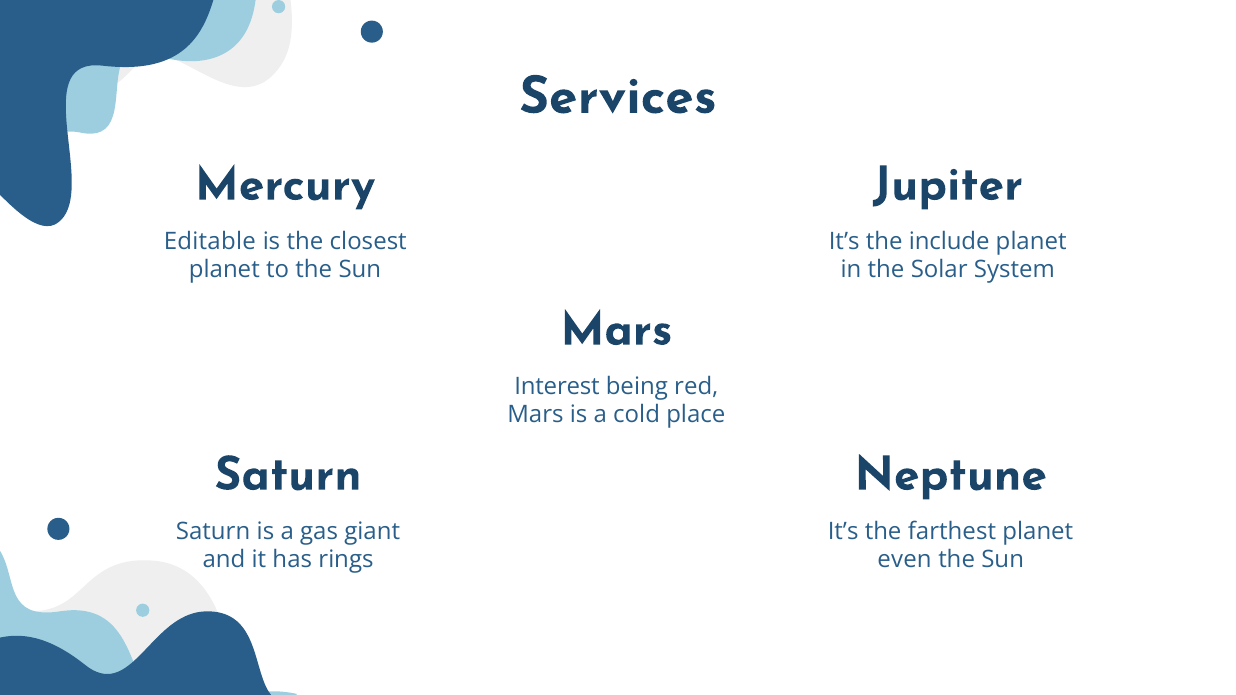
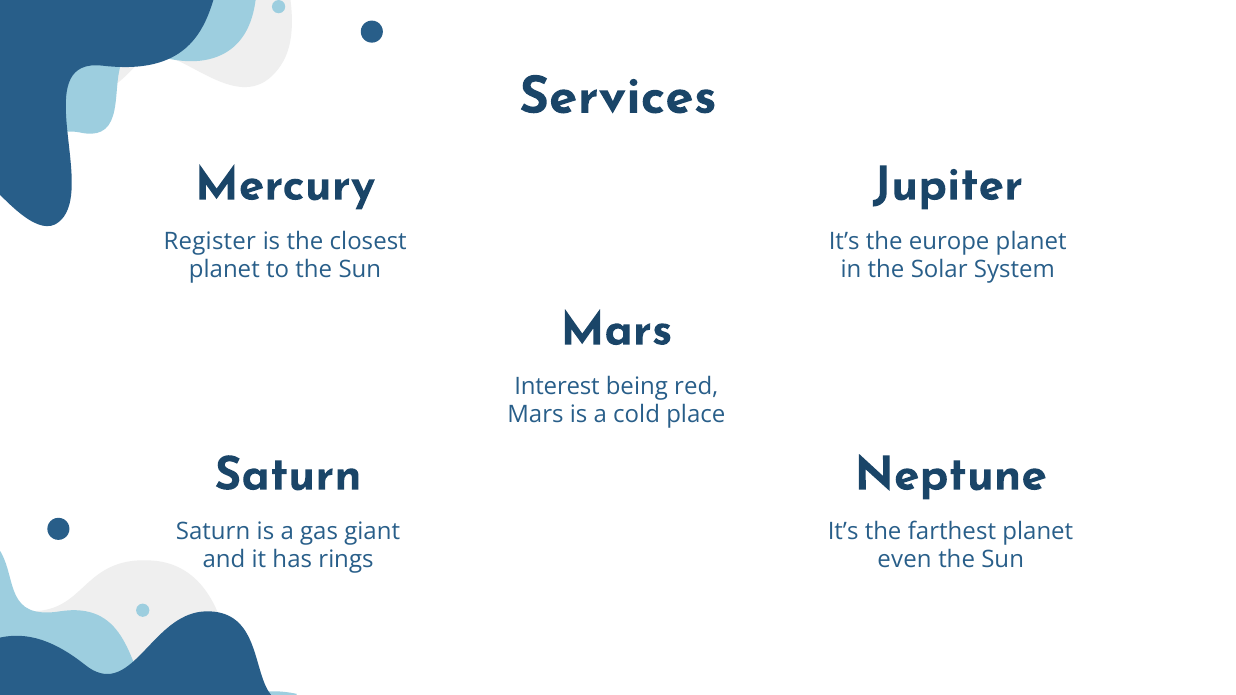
Editable: Editable -> Register
include: include -> europe
